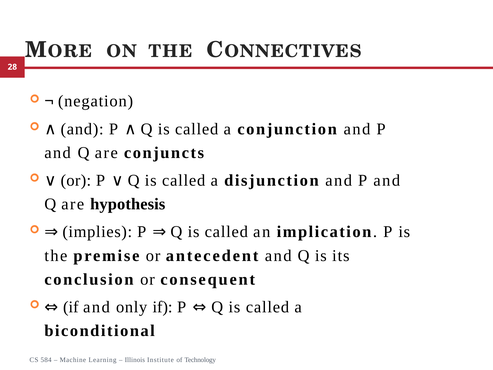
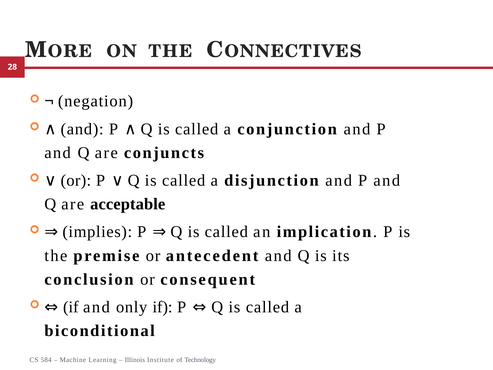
hypothesis: hypothesis -> acceptable
